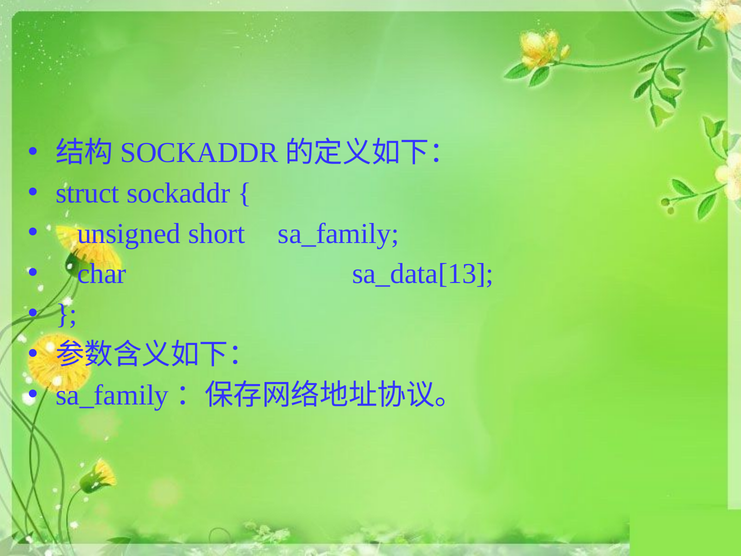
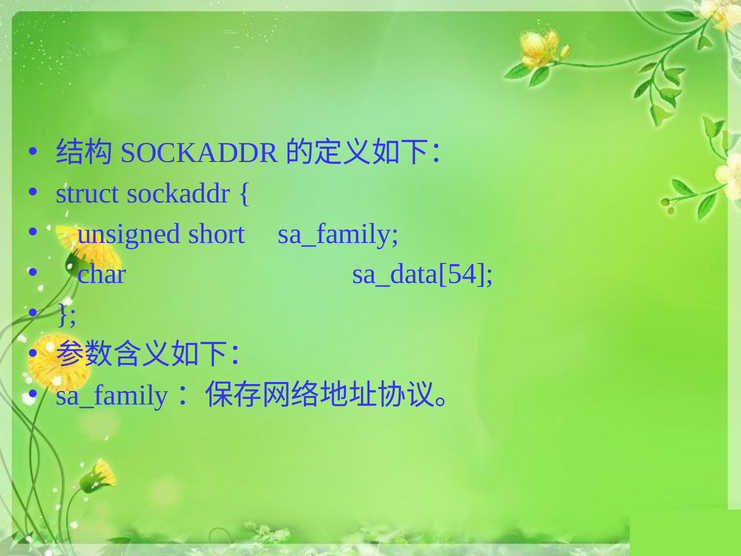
sa_data[13: sa_data[13 -> sa_data[54
